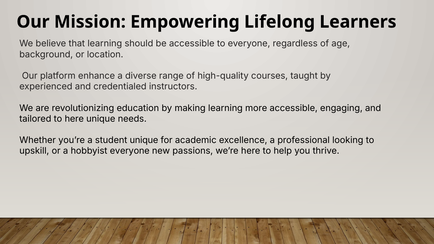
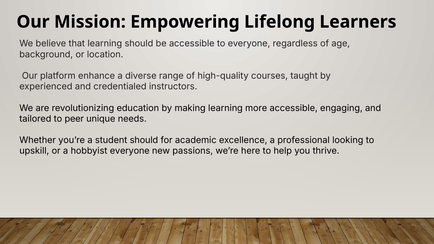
to here: here -> peer
student unique: unique -> should
